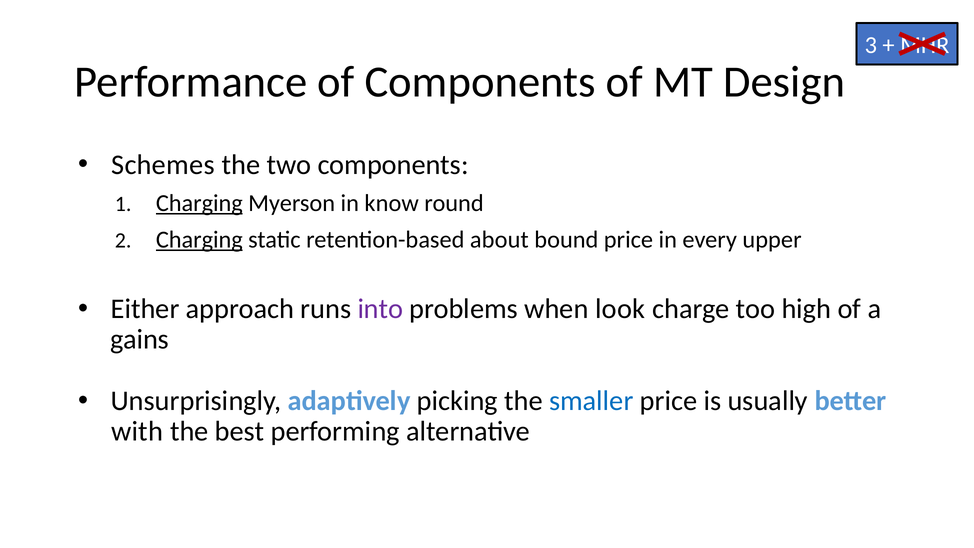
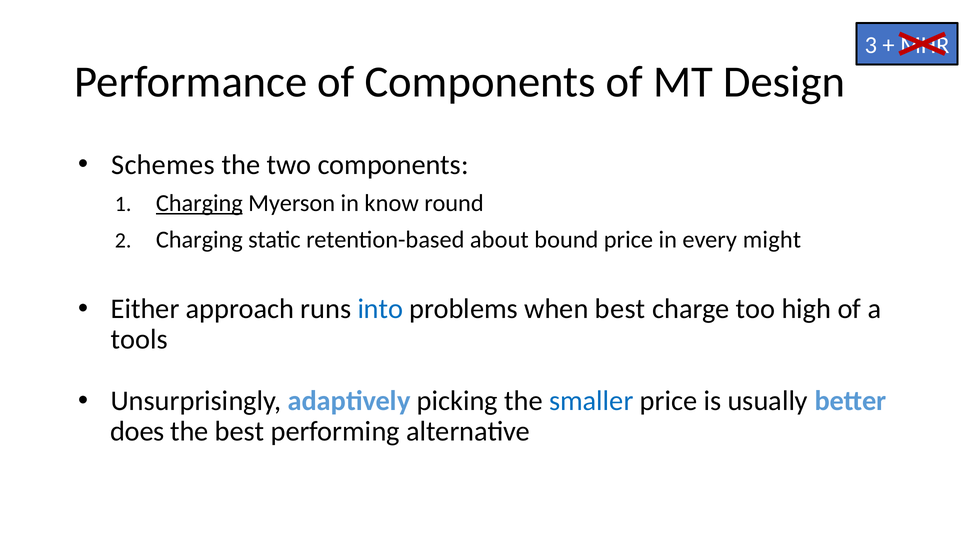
Charging at (199, 240) underline: present -> none
upper: upper -> might
into colour: purple -> blue
when look: look -> best
gains: gains -> tools
with: with -> does
